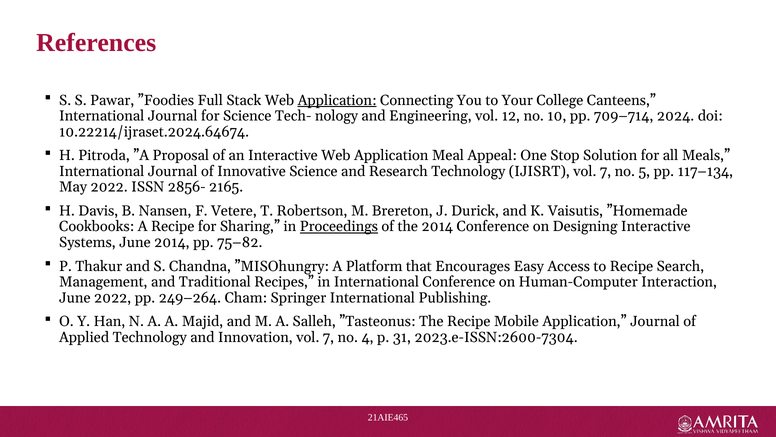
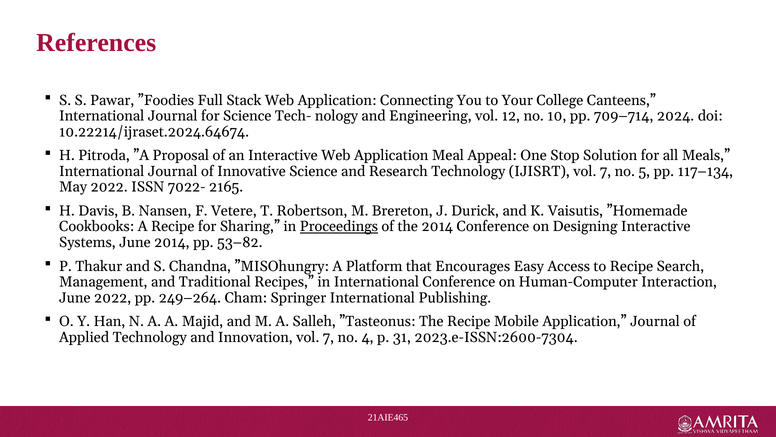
Application at (337, 100) underline: present -> none
2856-: 2856- -> 7022-
75–82: 75–82 -> 53–82
